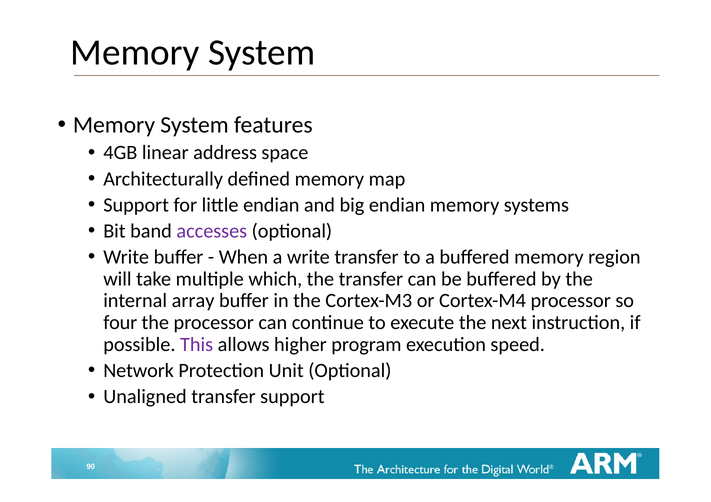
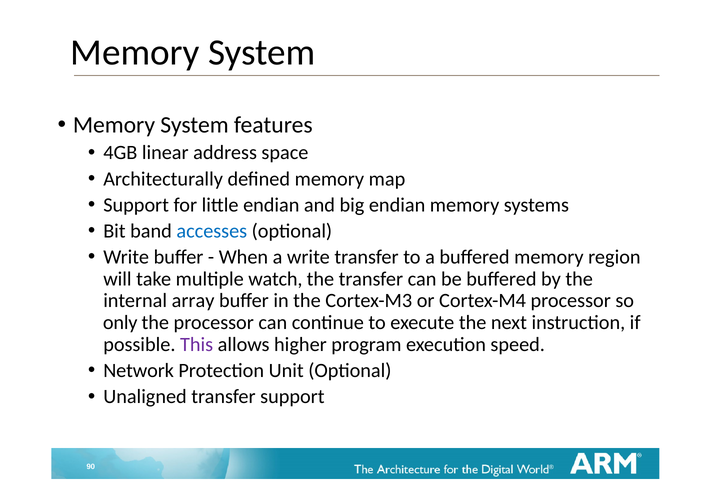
accesses colour: purple -> blue
which: which -> watch
four: four -> only
